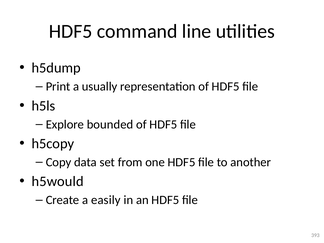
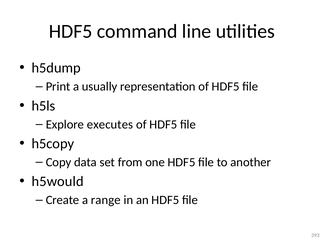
bounded: bounded -> executes
easily: easily -> range
